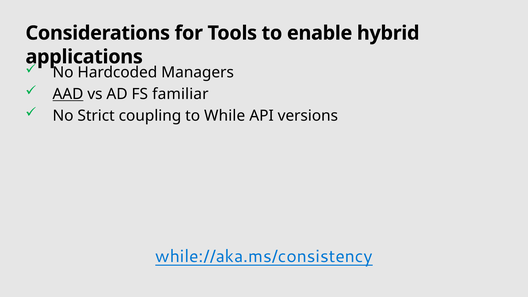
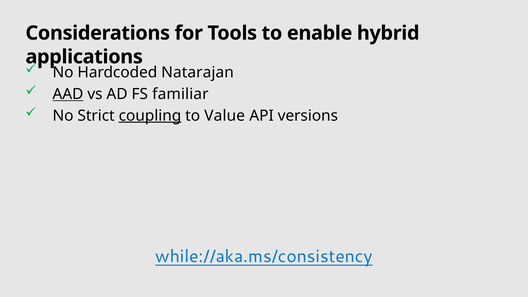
Managers: Managers -> Natarajan
coupling underline: none -> present
While: While -> Value
